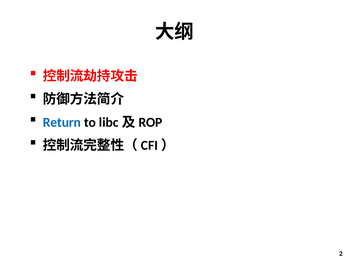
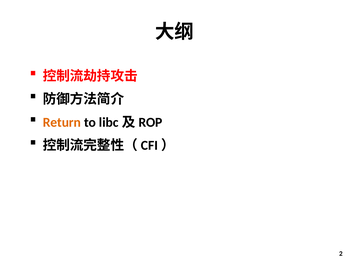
Return colour: blue -> orange
